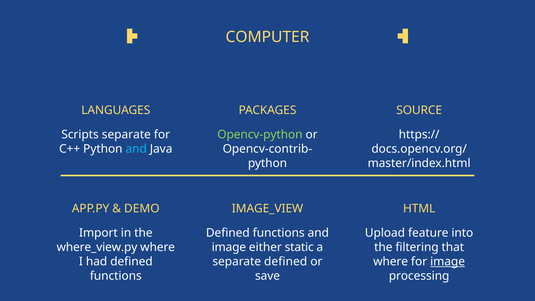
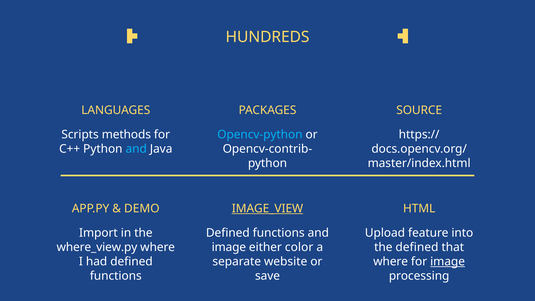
COMPUTER: COMPUTER -> HUNDREDS
Scripts separate: separate -> methods
Opencv-python colour: light green -> light blue
IMAGE_VIEW underline: none -> present
static: static -> color
the filtering: filtering -> defined
separate defined: defined -> website
